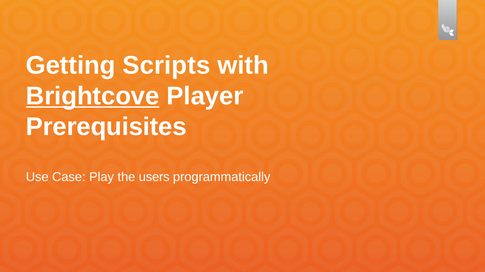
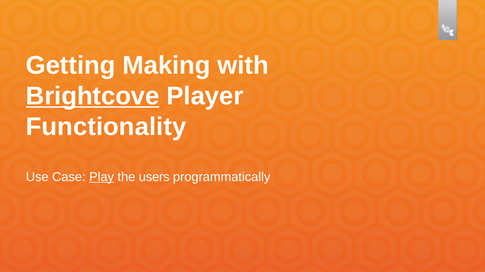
Scripts: Scripts -> Making
Prerequisites: Prerequisites -> Functionality
Play underline: none -> present
